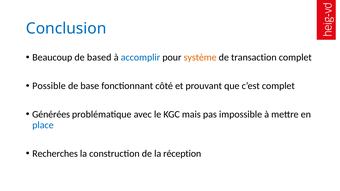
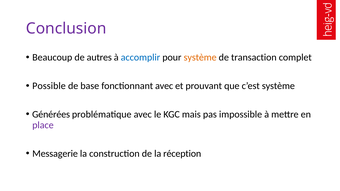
Conclusion colour: blue -> purple
based: based -> autres
fonctionnant côté: côté -> avec
c’est complet: complet -> système
place colour: blue -> purple
Recherches: Recherches -> Messagerie
